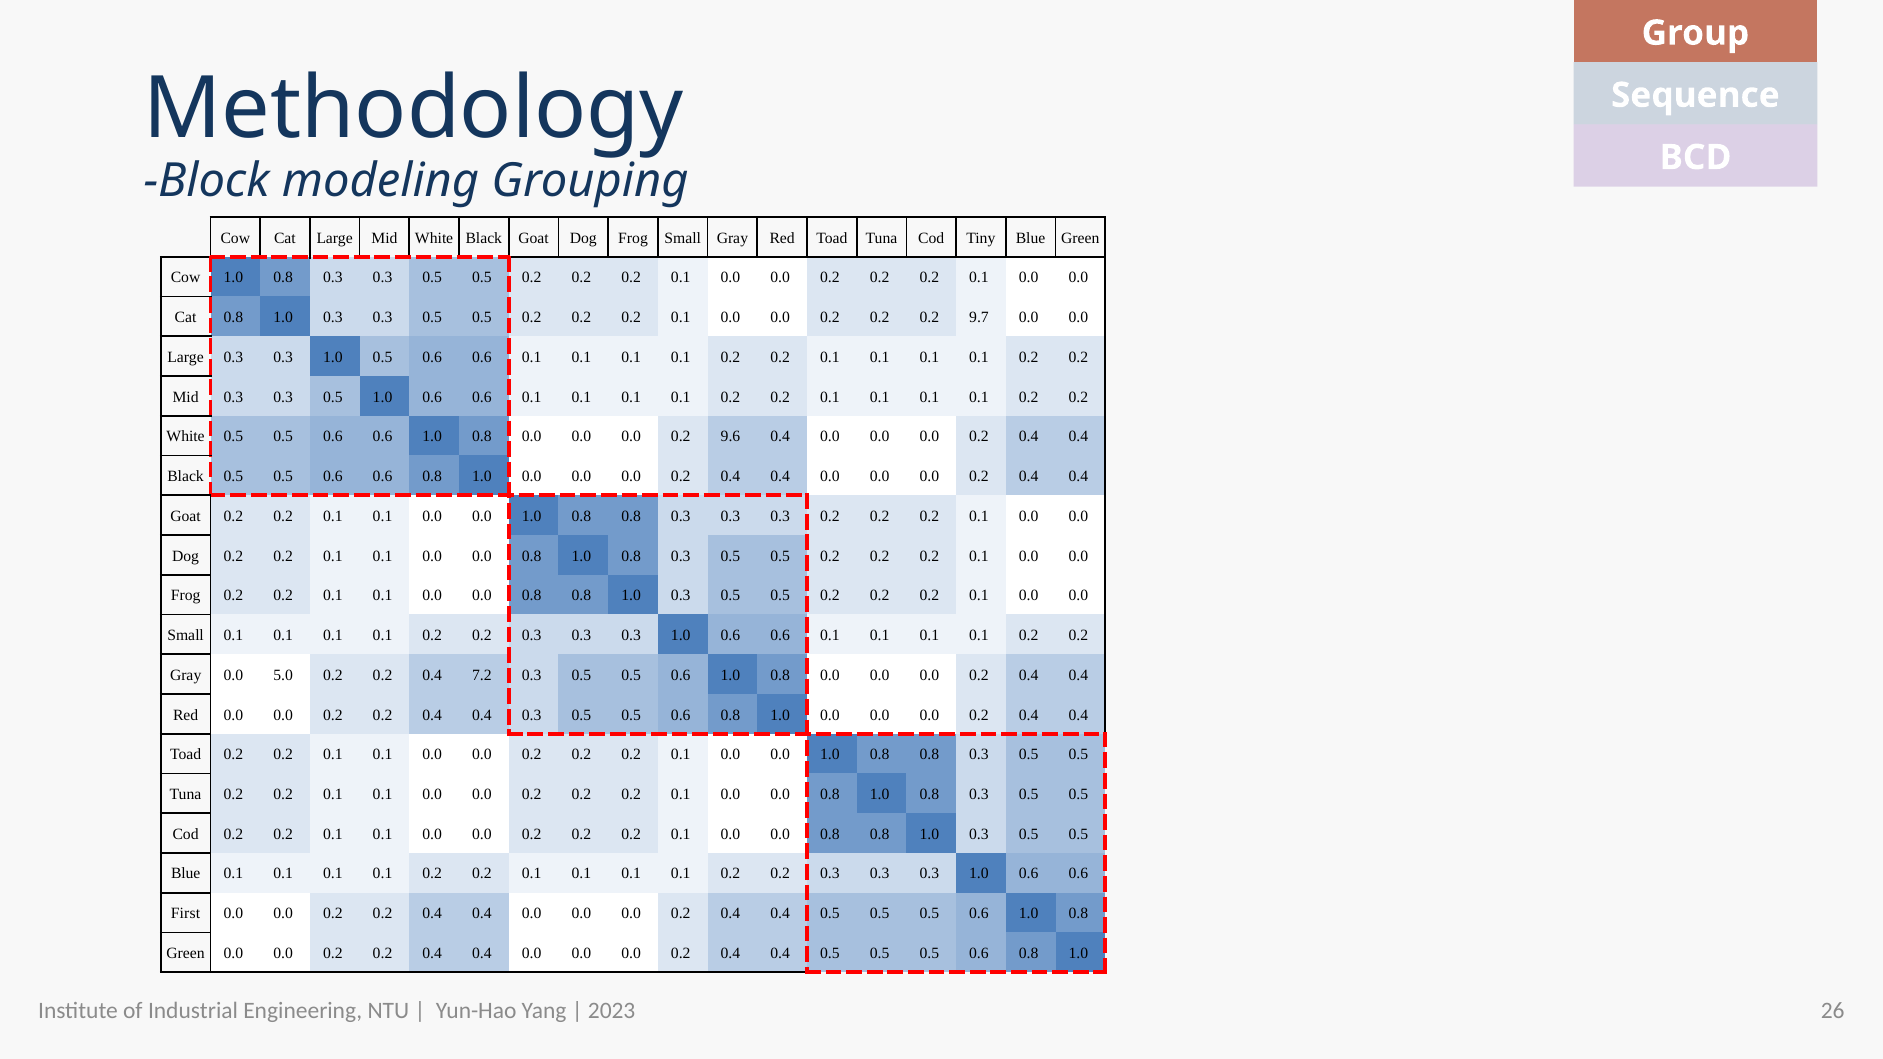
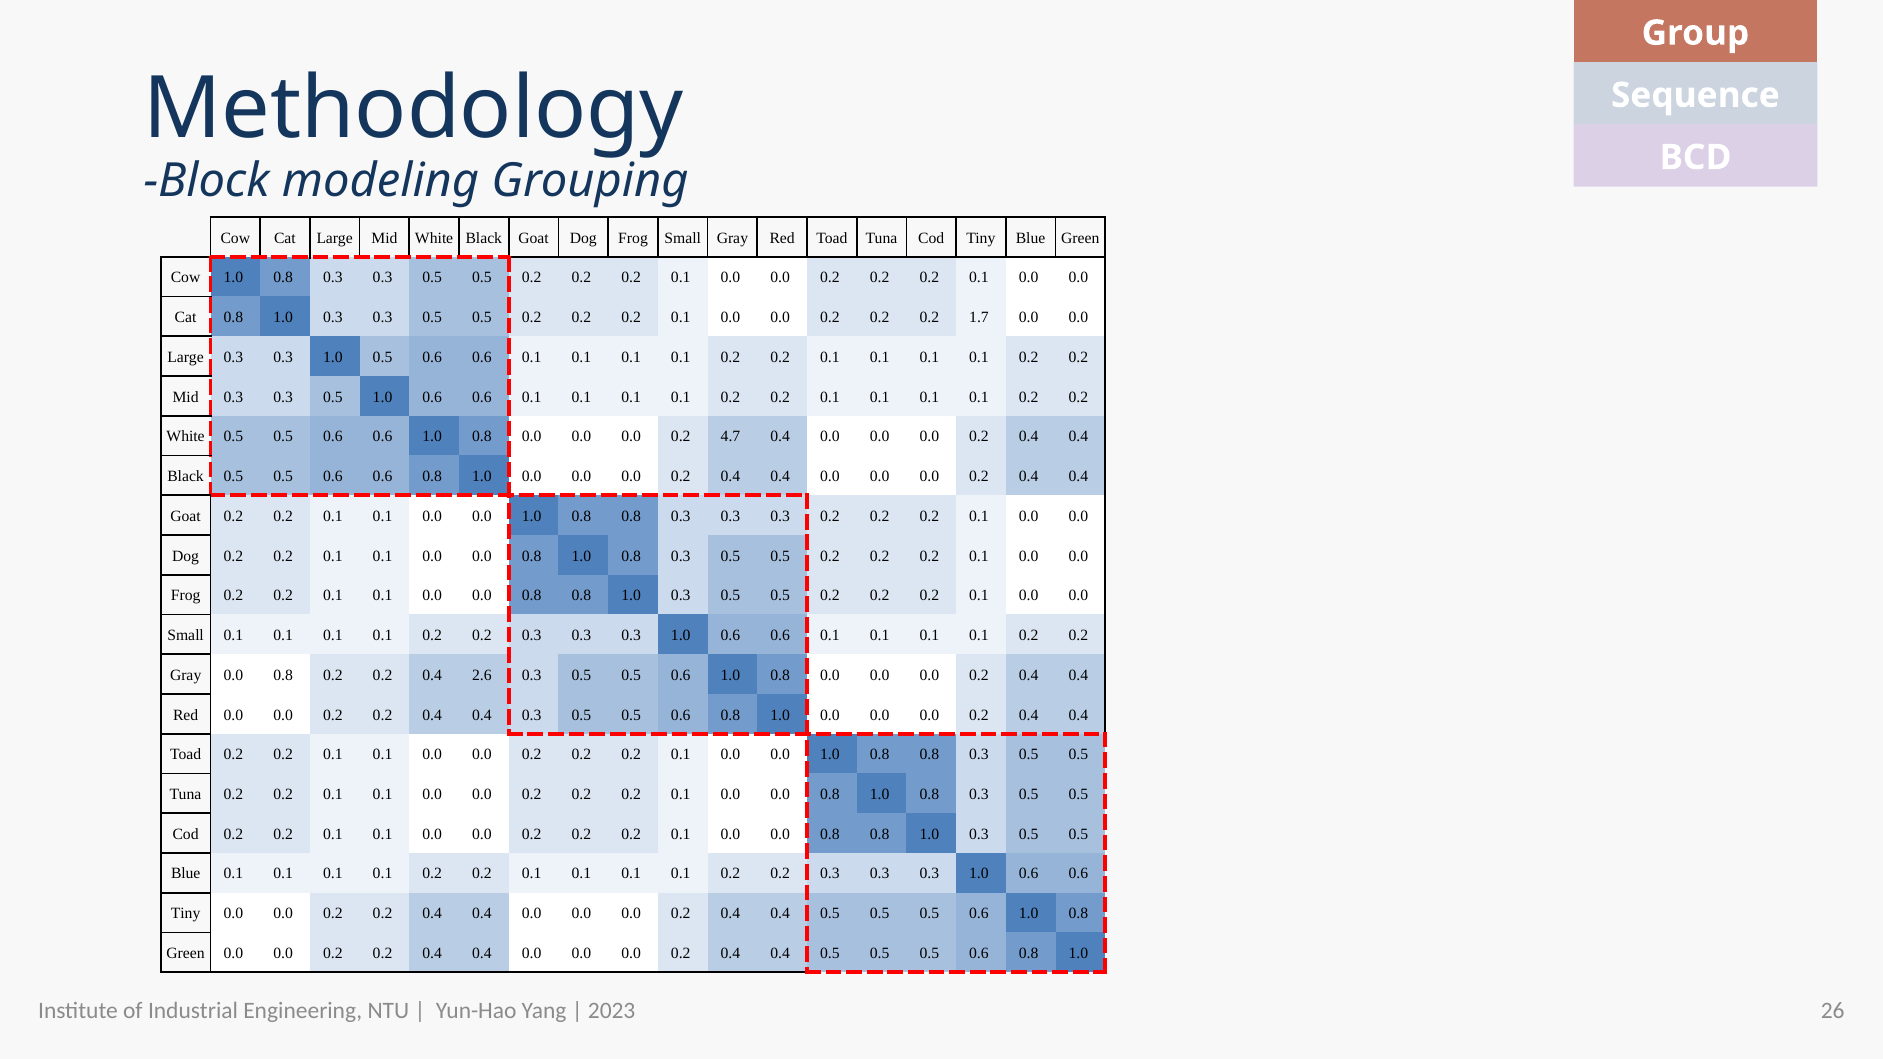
9.7: 9.7 -> 1.7
9.6: 9.6 -> 4.7
Gray 0.0 5.0: 5.0 -> 0.8
7.2: 7.2 -> 2.6
First at (186, 914): First -> Tiny
